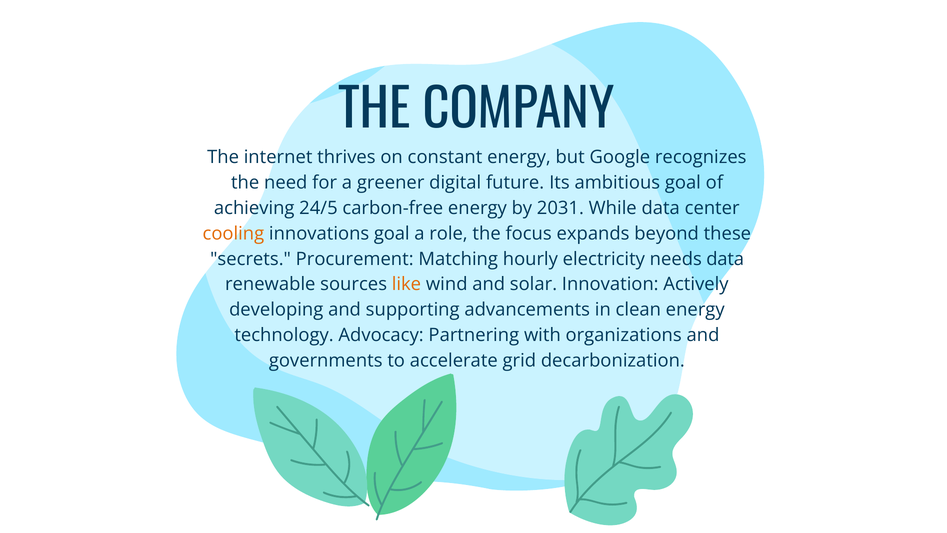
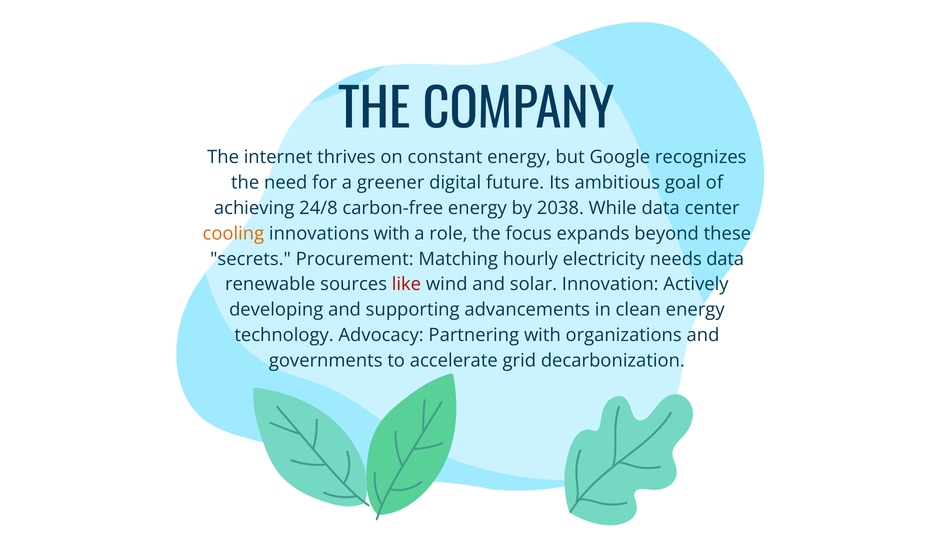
24/5: 24/5 -> 24/8
2031: 2031 -> 2038
innovations goal: goal -> with
like colour: orange -> red
